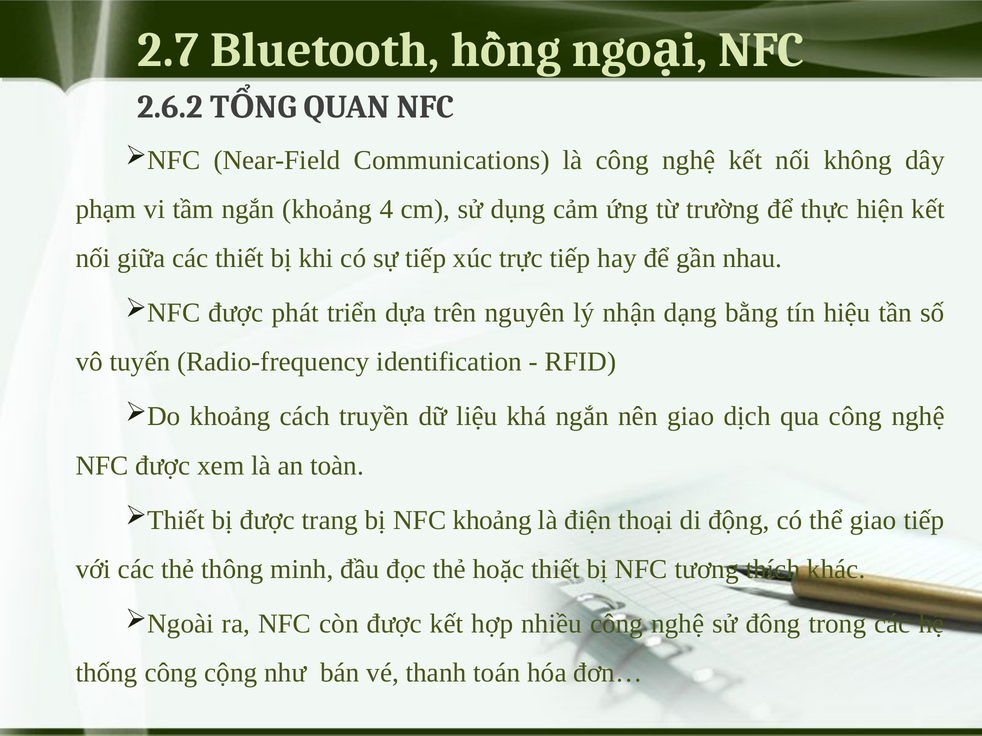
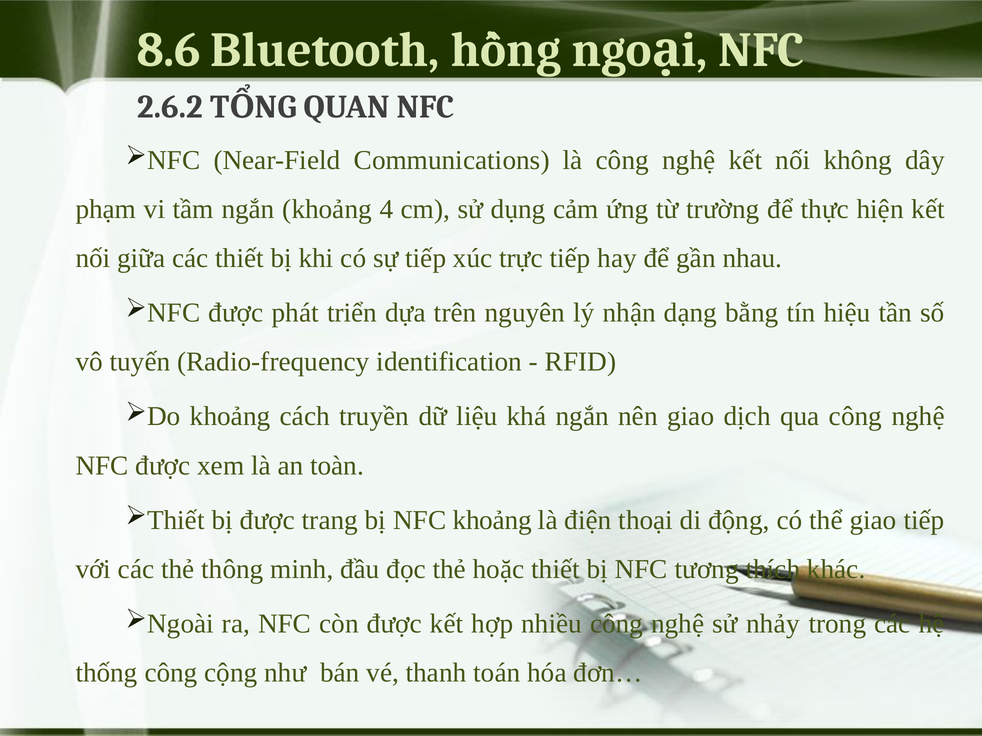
2.7: 2.7 -> 8.6
đông: đông -> nhảy
